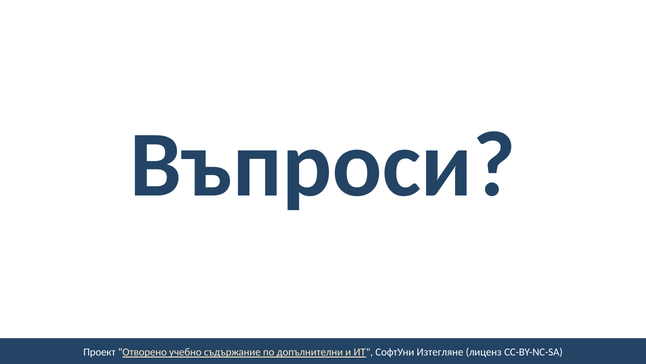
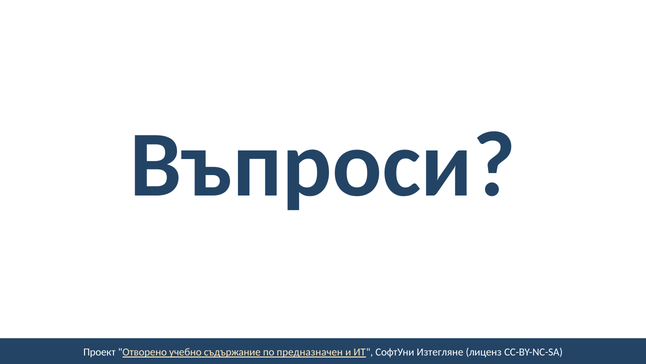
допълнителни: допълнителни -> предназначен
